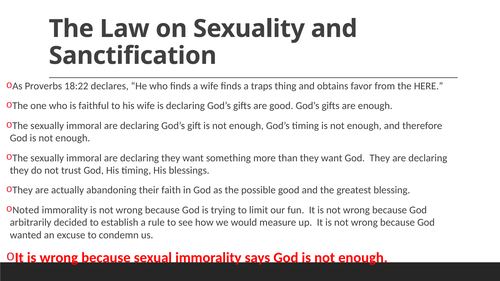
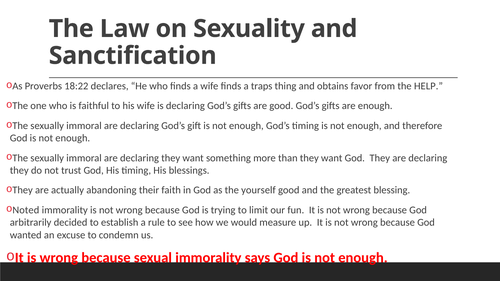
HERE: HERE -> HELP
possible: possible -> yourself
